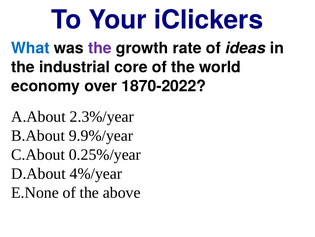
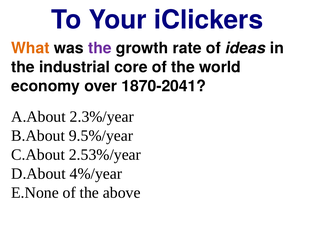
What colour: blue -> orange
1870-2022: 1870-2022 -> 1870-2041
9.9%/year: 9.9%/year -> 9.5%/year
0.25%/year: 0.25%/year -> 2.53%/year
